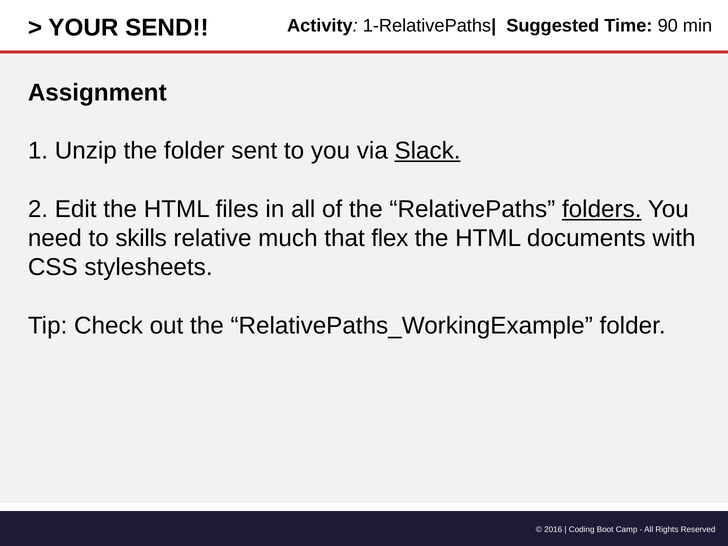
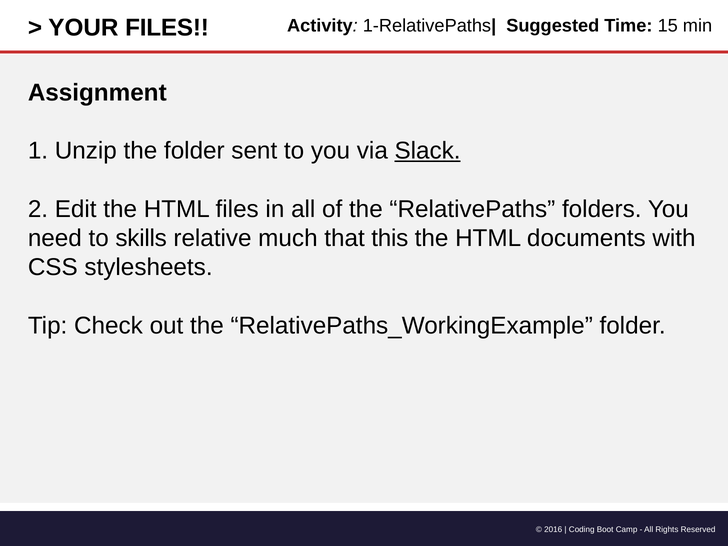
YOUR SEND: SEND -> FILES
90: 90 -> 15
folders underline: present -> none
flex: flex -> this
